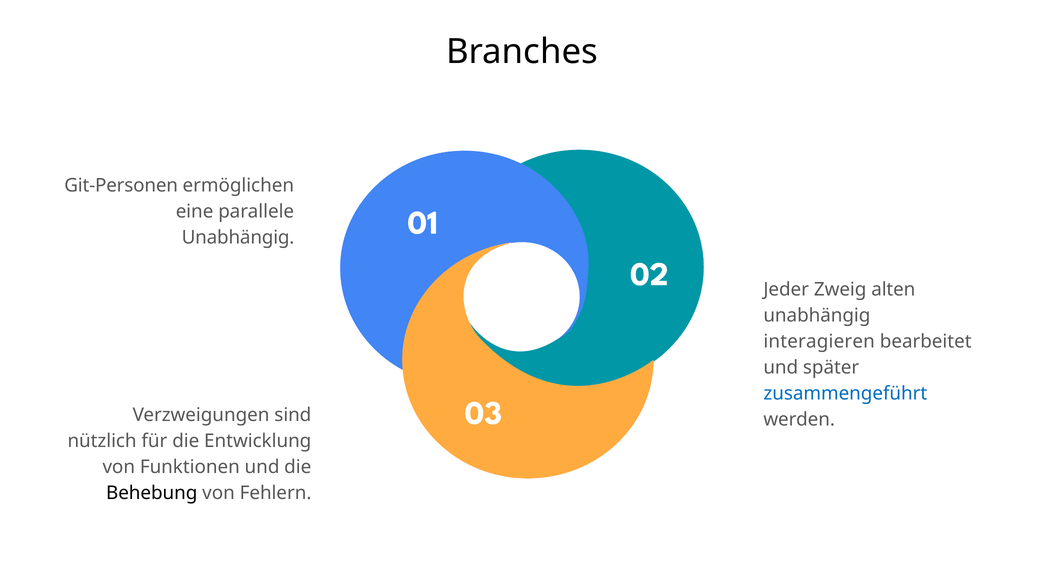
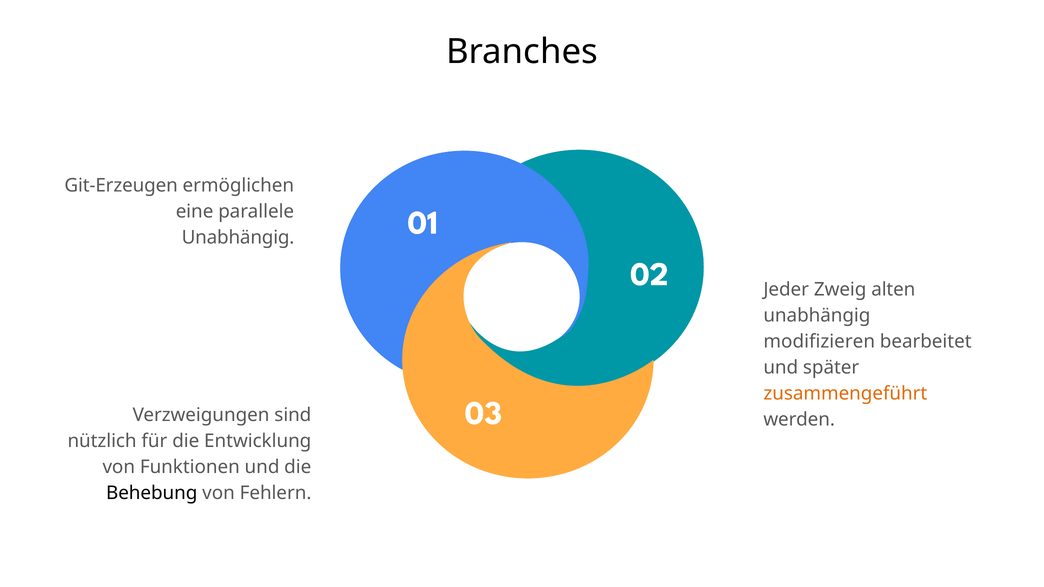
Git-Personen: Git-Personen -> Git-Erzeugen
interagieren: interagieren -> modifizieren
zusammengeführt colour: blue -> orange
